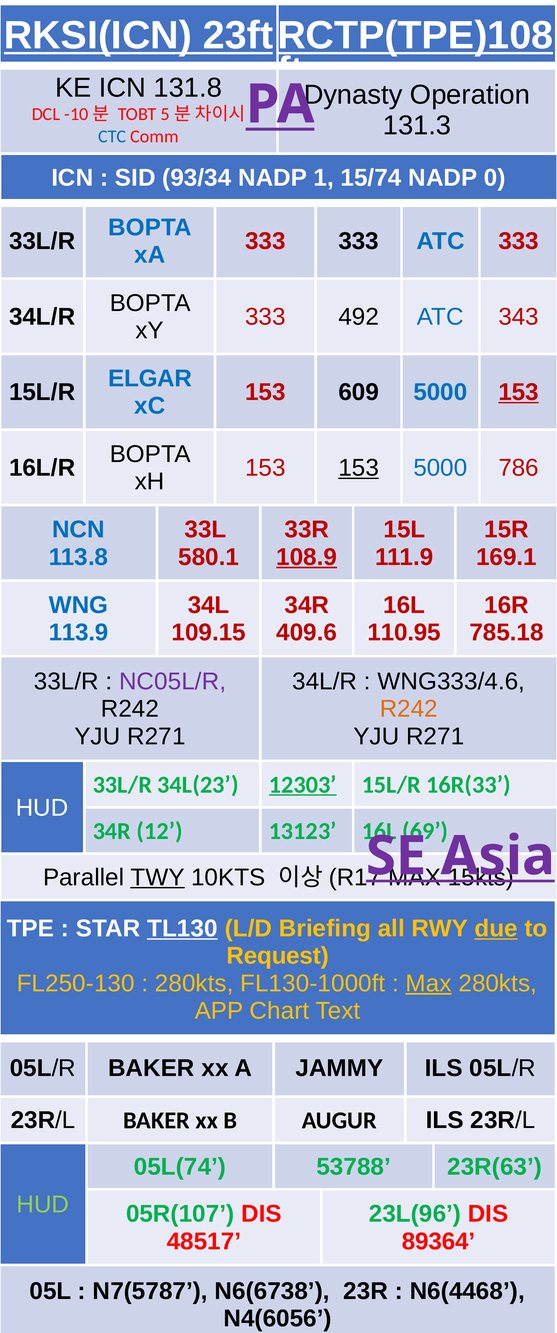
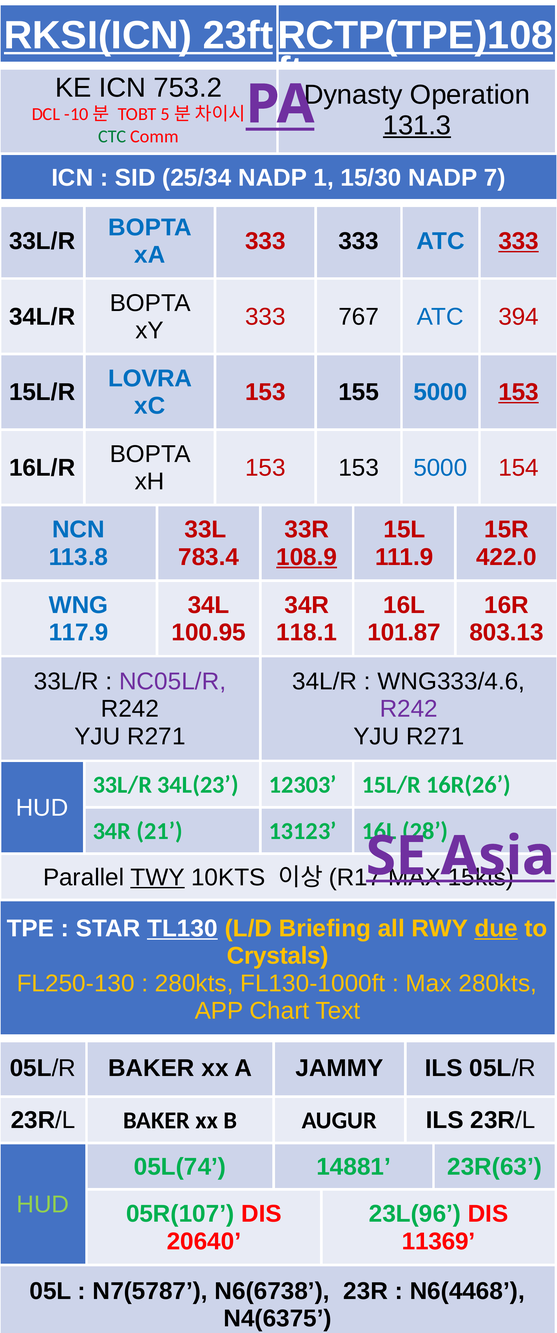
131.8: 131.8 -> 753.2
131.3 underline: none -> present
CTC colour: blue -> green
93/34: 93/34 -> 25/34
15/74: 15/74 -> 15/30
0: 0 -> 7
333 at (519, 241) underline: none -> present
492: 492 -> 767
343: 343 -> 394
ELGAR: ELGAR -> LOVRA
609: 609 -> 155
153 at (359, 468) underline: present -> none
786: 786 -> 154
580.1: 580.1 -> 783.4
169.1: 169.1 -> 422.0
113.9: 113.9 -> 117.9
109.15: 109.15 -> 100.95
409.6: 409.6 -> 118.1
110.95: 110.95 -> 101.87
785.18: 785.18 -> 803.13
R242 at (409, 709) colour: orange -> purple
12303 underline: present -> none
16R(33: 16R(33 -> 16R(26
12: 12 -> 21
69: 69 -> 28
Request: Request -> Crystals
Max at (429, 983) underline: present -> none
53788: 53788 -> 14881
48517: 48517 -> 20640
89364: 89364 -> 11369
N4(6056: N4(6056 -> N4(6375
